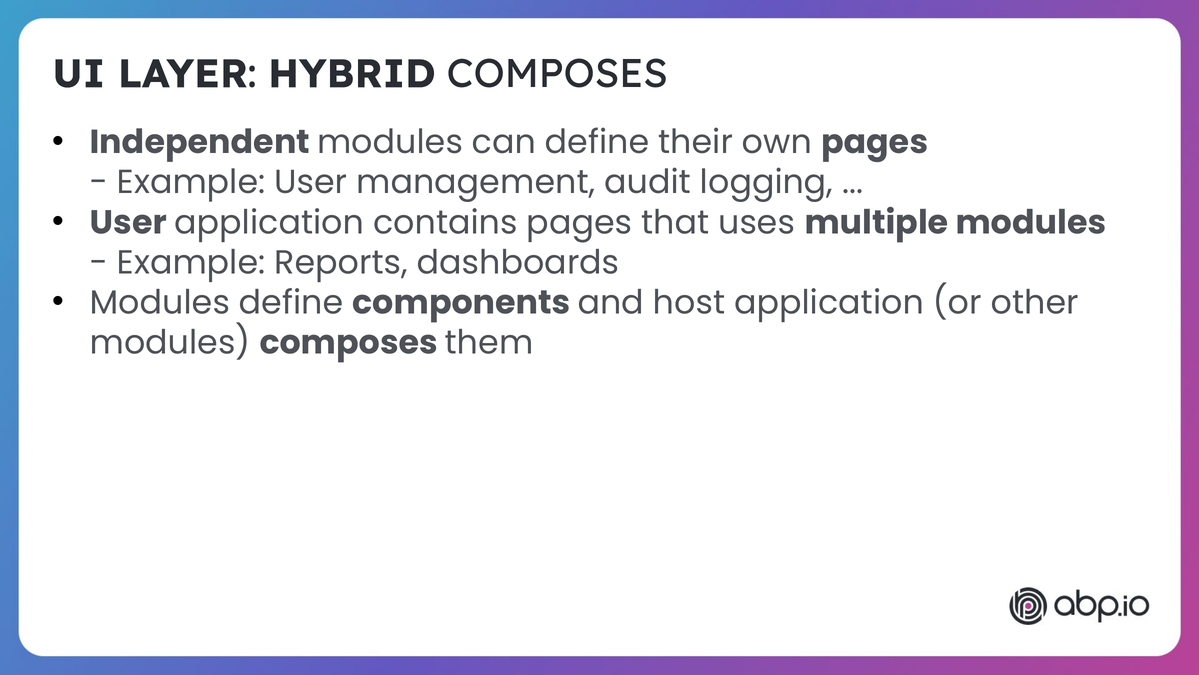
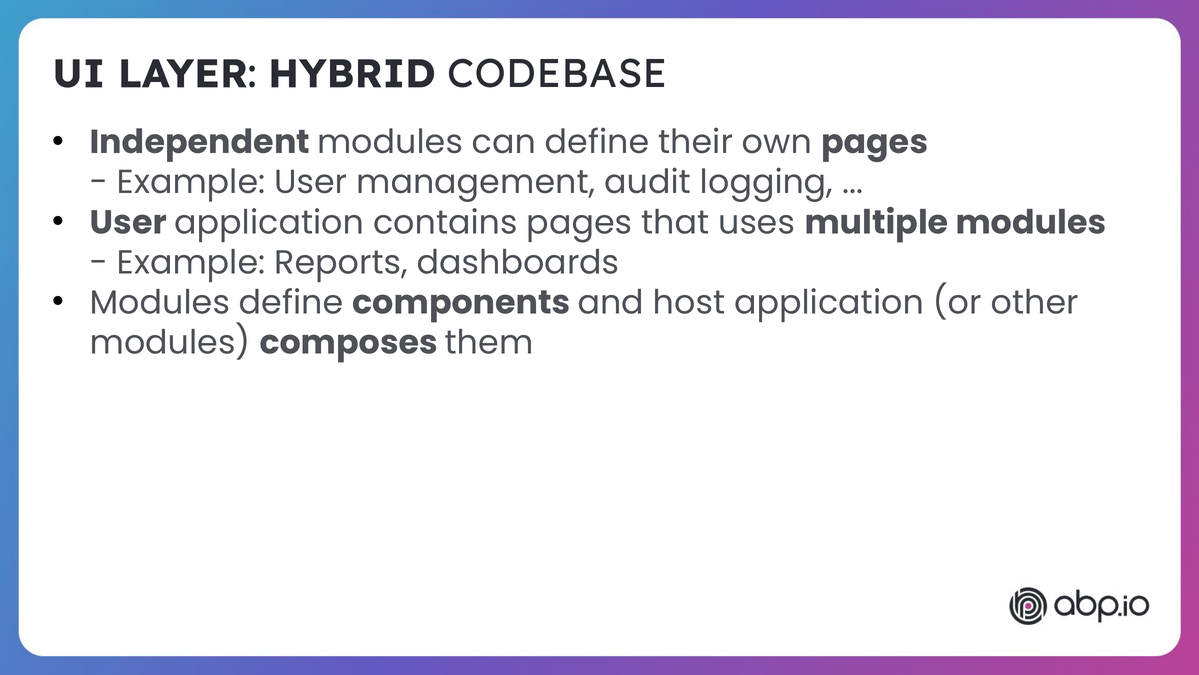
HYBRID COMPOSES: COMPOSES -> CODEBASE
